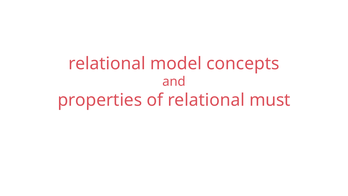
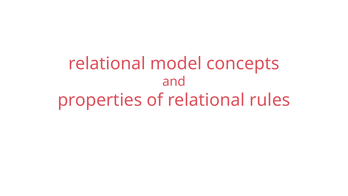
must: must -> rules
